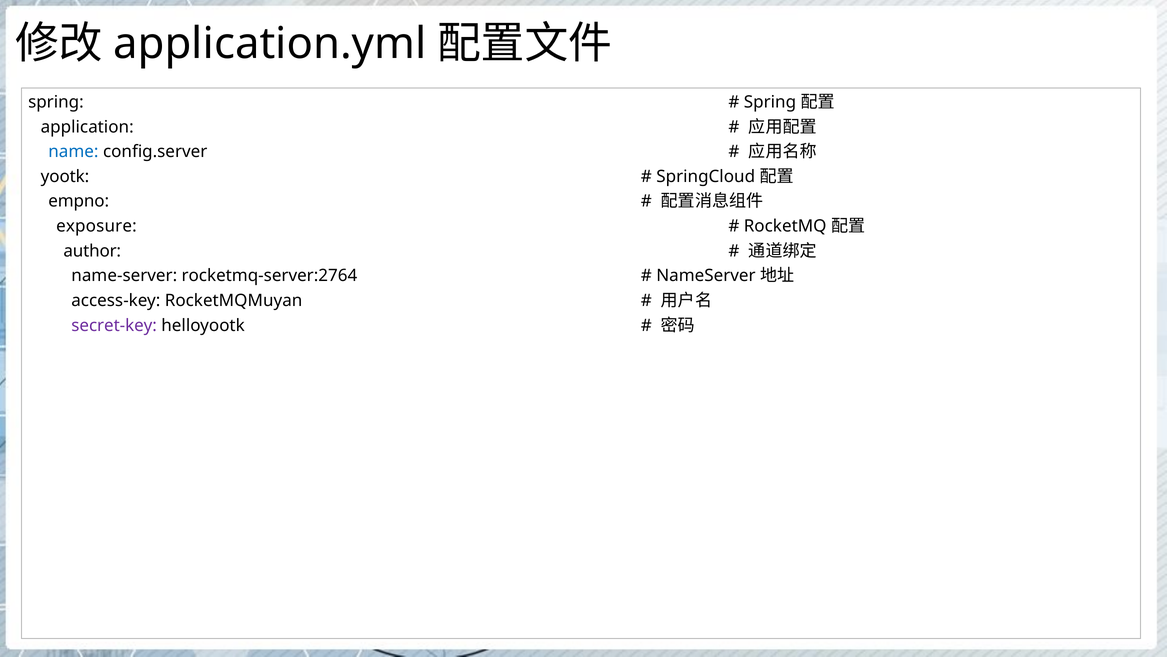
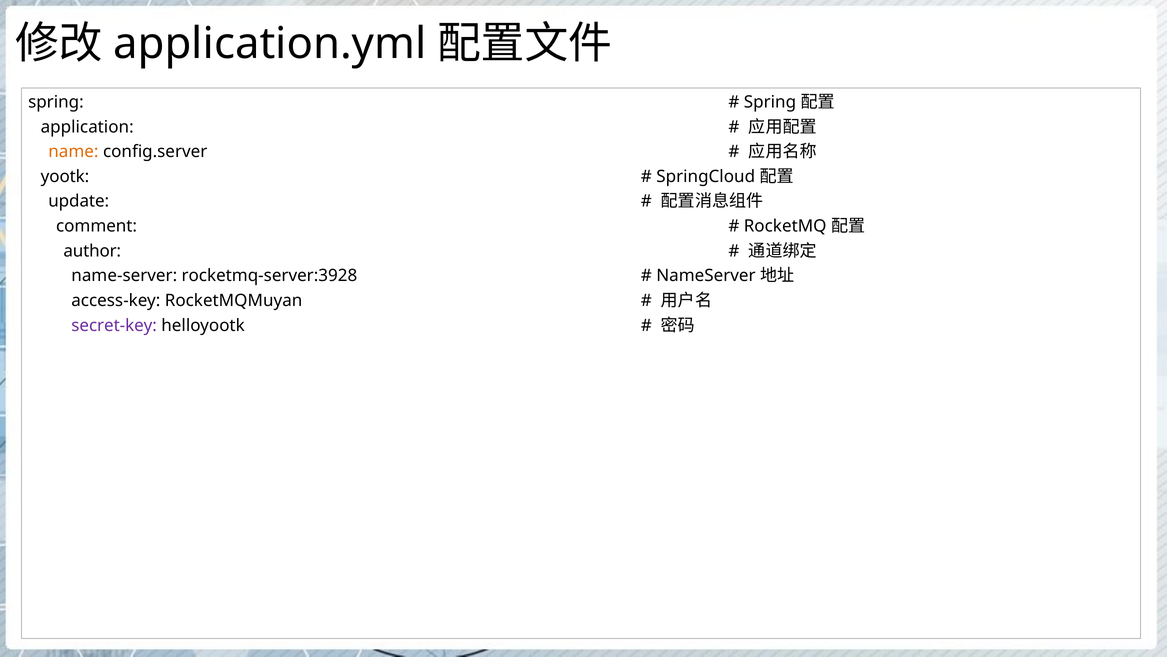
name colour: blue -> orange
empno: empno -> update
exposure: exposure -> comment
rocketmq-server:2764: rocketmq-server:2764 -> rocketmq-server:3928
